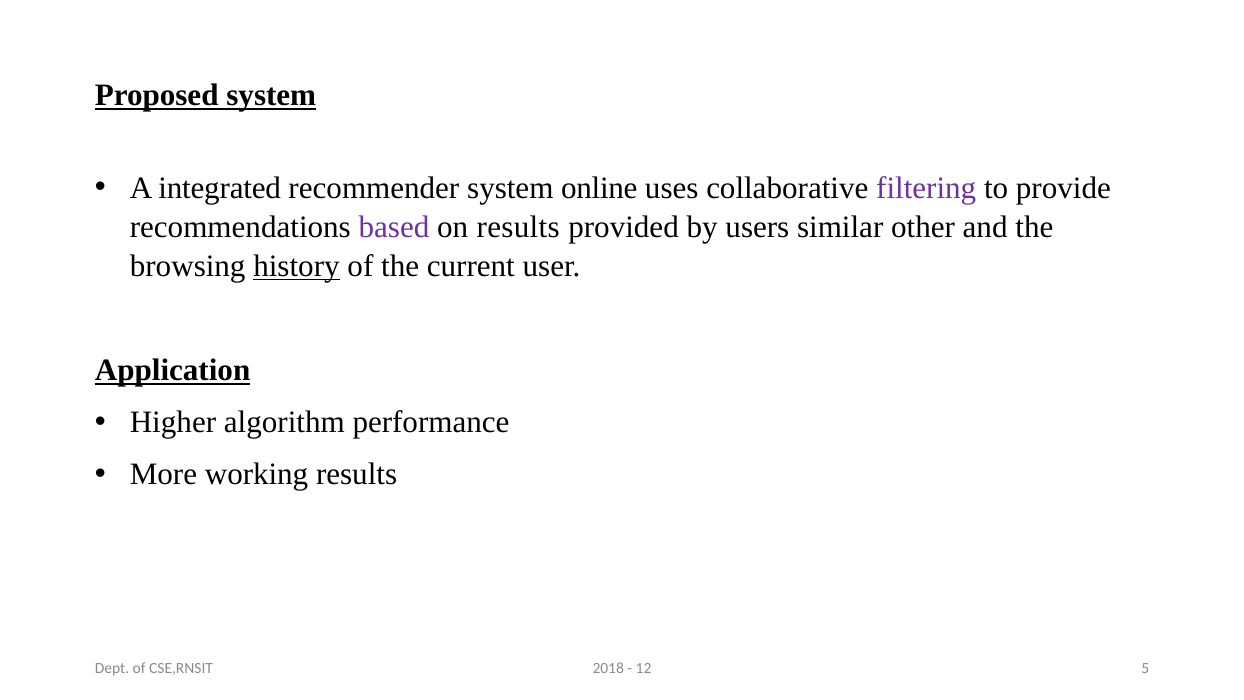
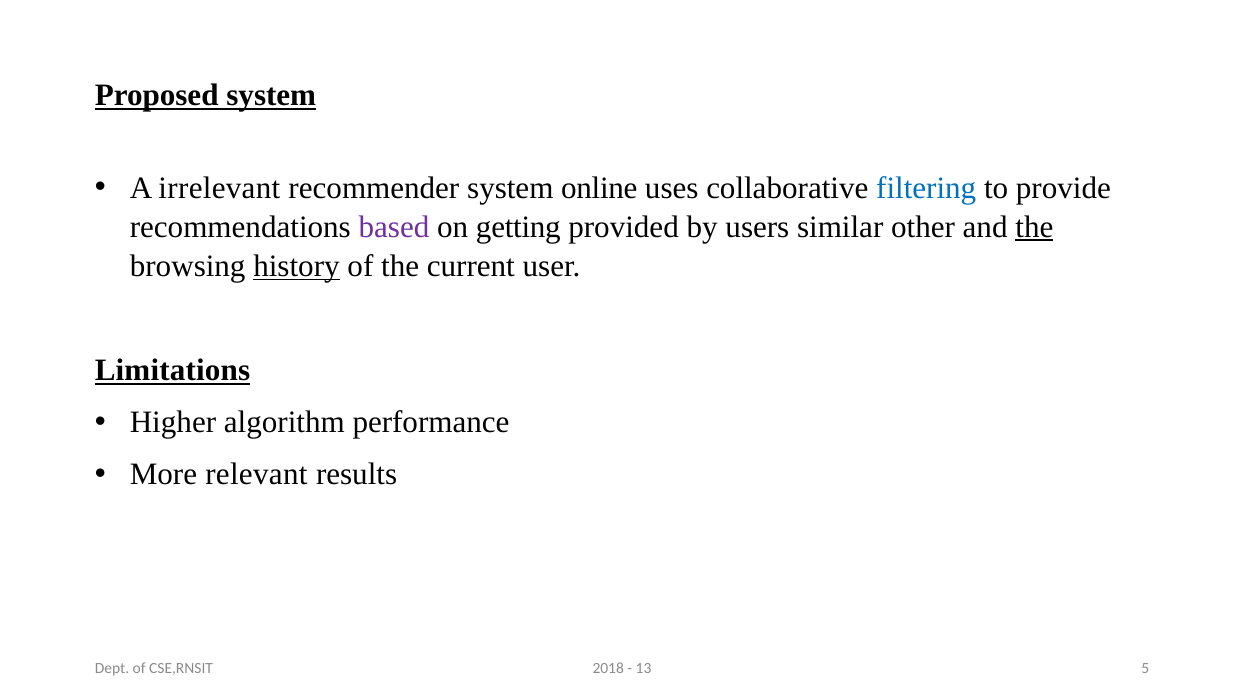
integrated: integrated -> irrelevant
filtering colour: purple -> blue
on results: results -> getting
the at (1034, 227) underline: none -> present
Application: Application -> Limitations
working: working -> relevant
12: 12 -> 13
